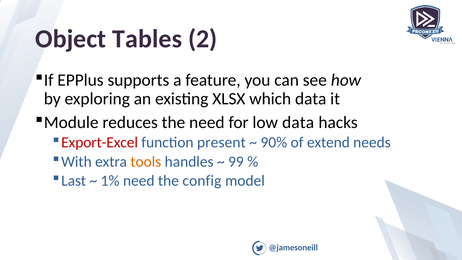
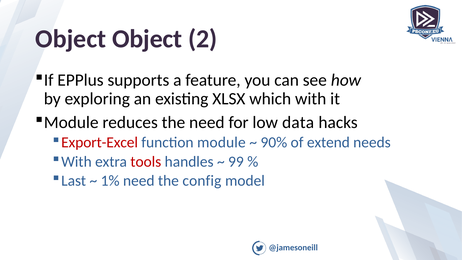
Object Tables: Tables -> Object
which data: data -> with
function present: present -> module
tools colour: orange -> red
